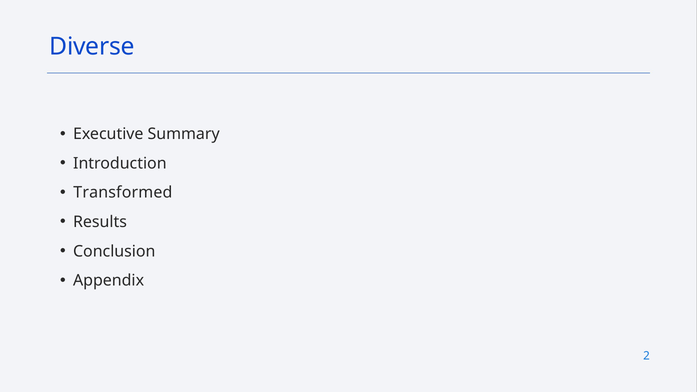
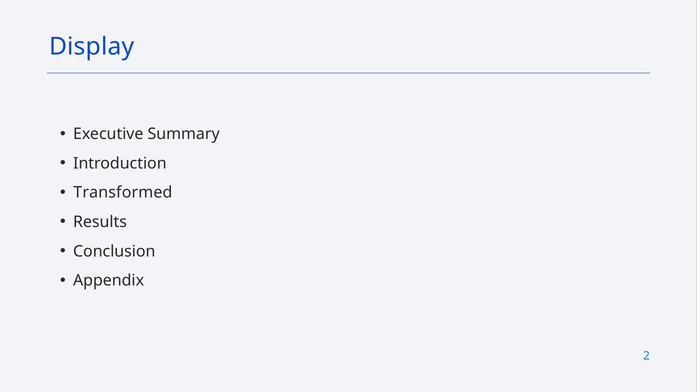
Diverse: Diverse -> Display
